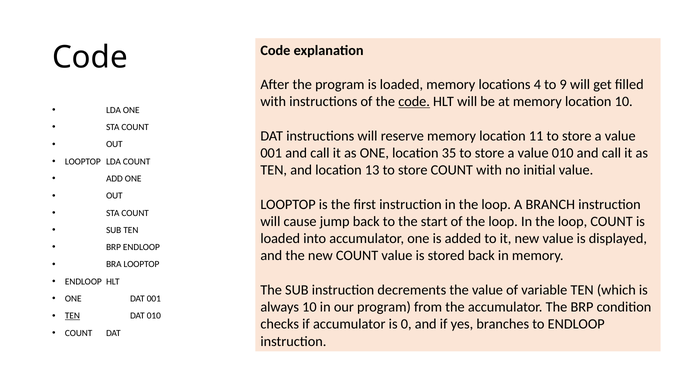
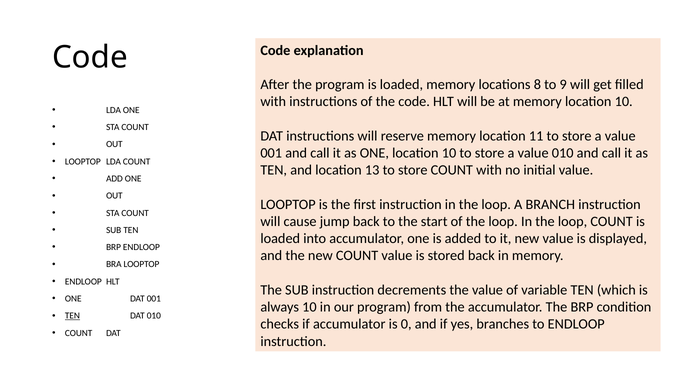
4: 4 -> 8
code at (414, 102) underline: present -> none
ONE location 35: 35 -> 10
